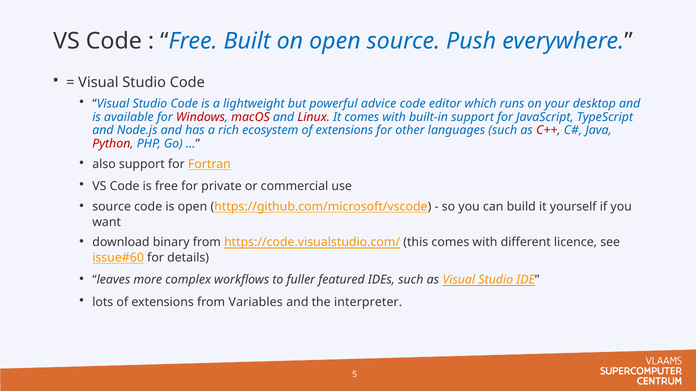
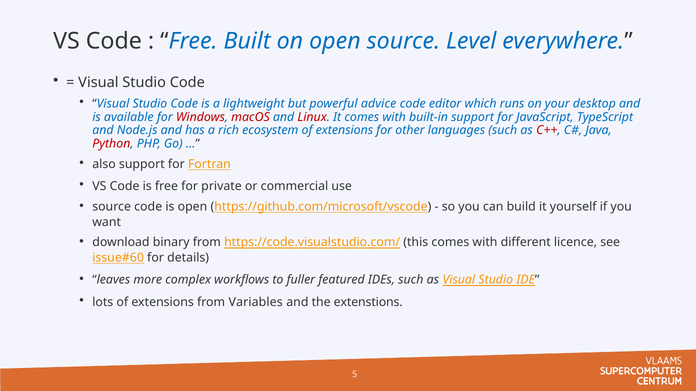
Push: Push -> Level
interpreter: interpreter -> extenstions
